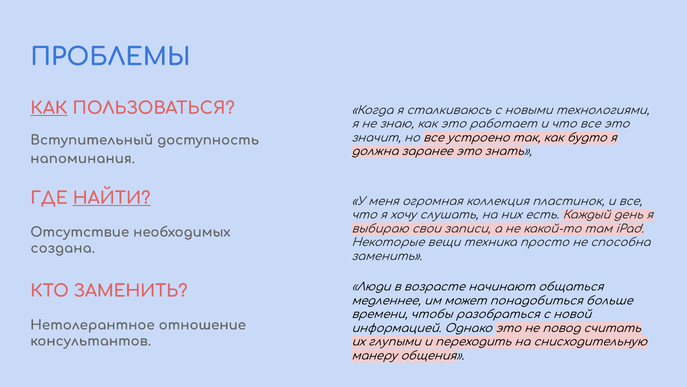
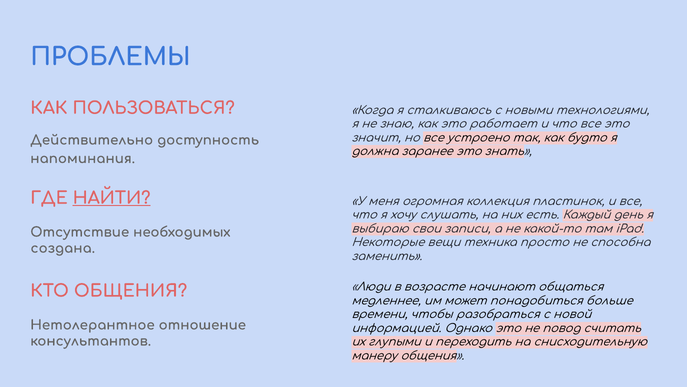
КАК at (49, 108) underline: present -> none
Вступительный: Вступительный -> Действительно
КТО ЗАМЕНИТЬ: ЗАМЕНИТЬ -> ОБЩЕНИЯ
